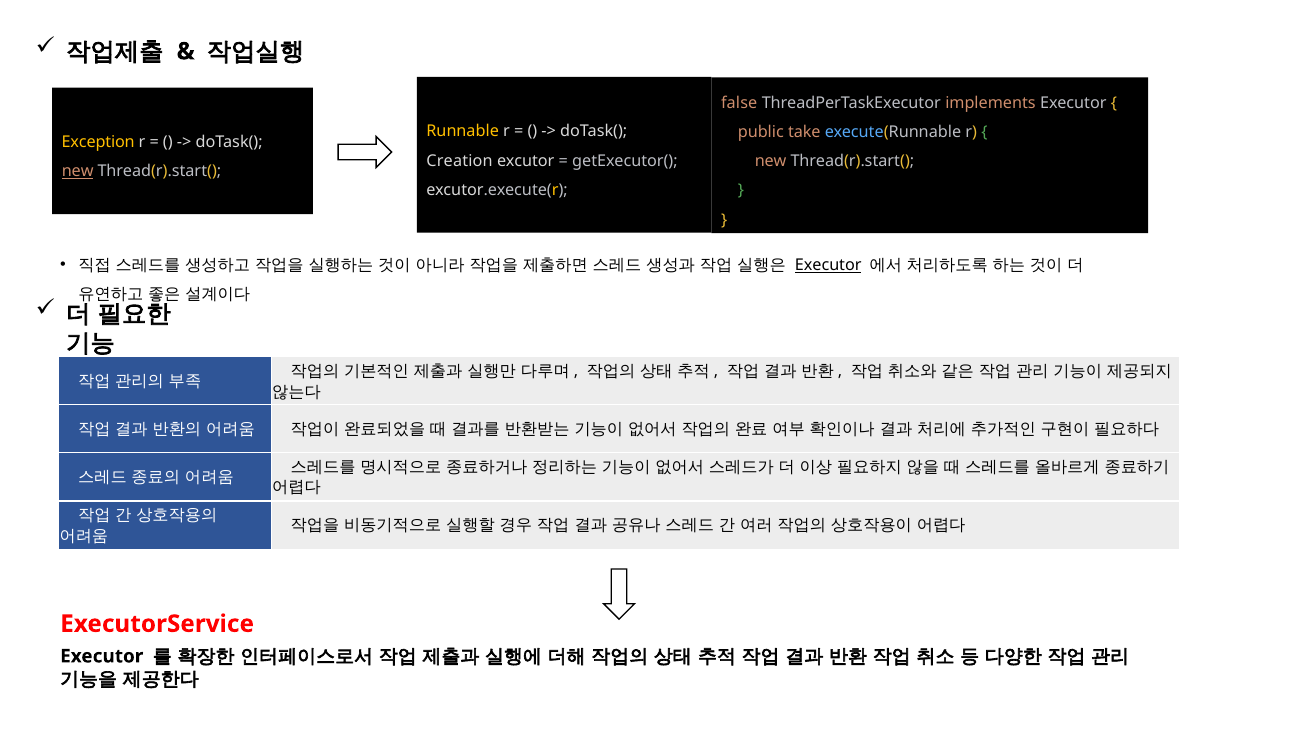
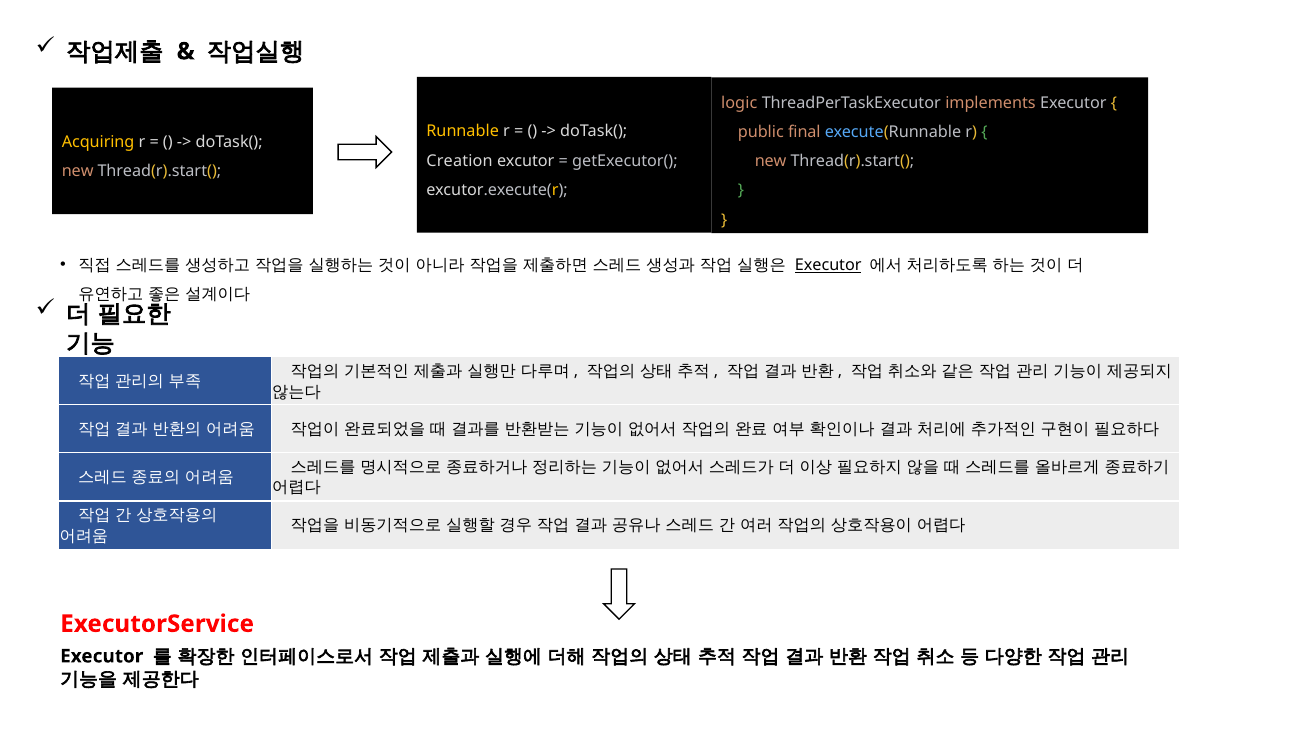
false: false -> logic
take: take -> final
Exception: Exception -> Acquiring
new at (78, 172) underline: present -> none
